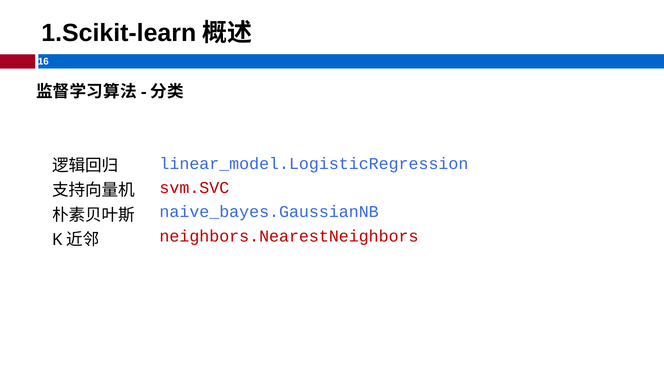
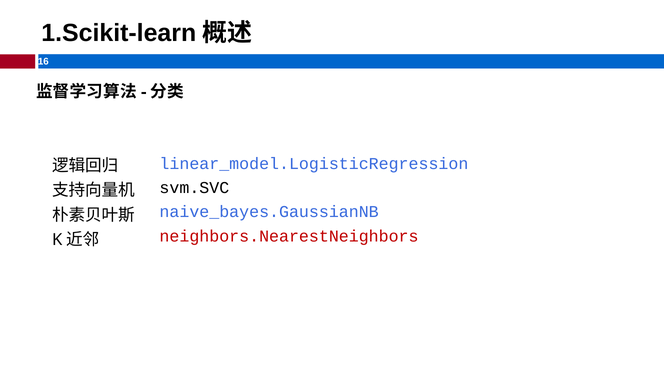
svm.SVC colour: red -> black
